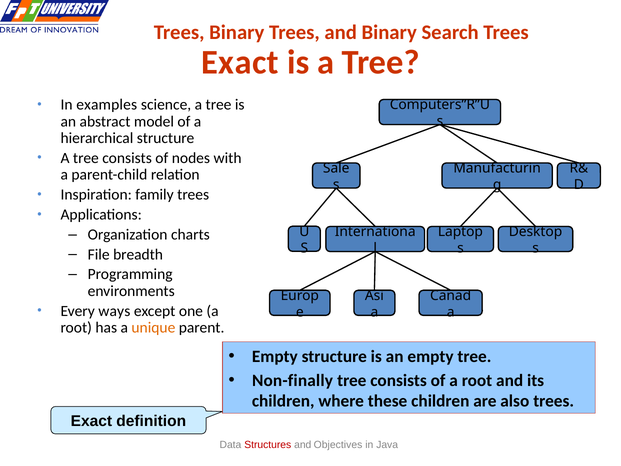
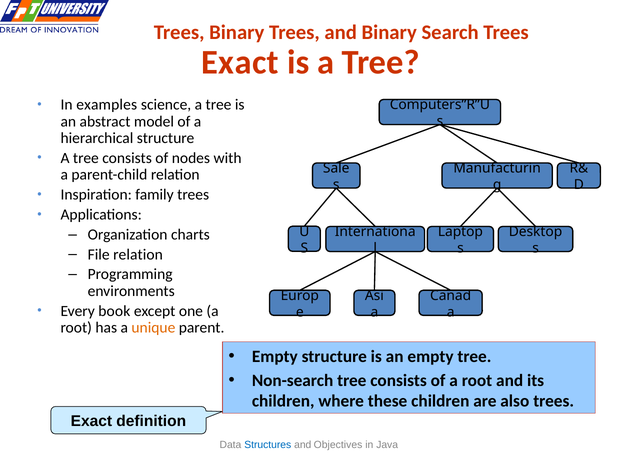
File breadth: breadth -> relation
ways: ways -> book
Non-finally: Non-finally -> Non-search
Structures colour: red -> blue
